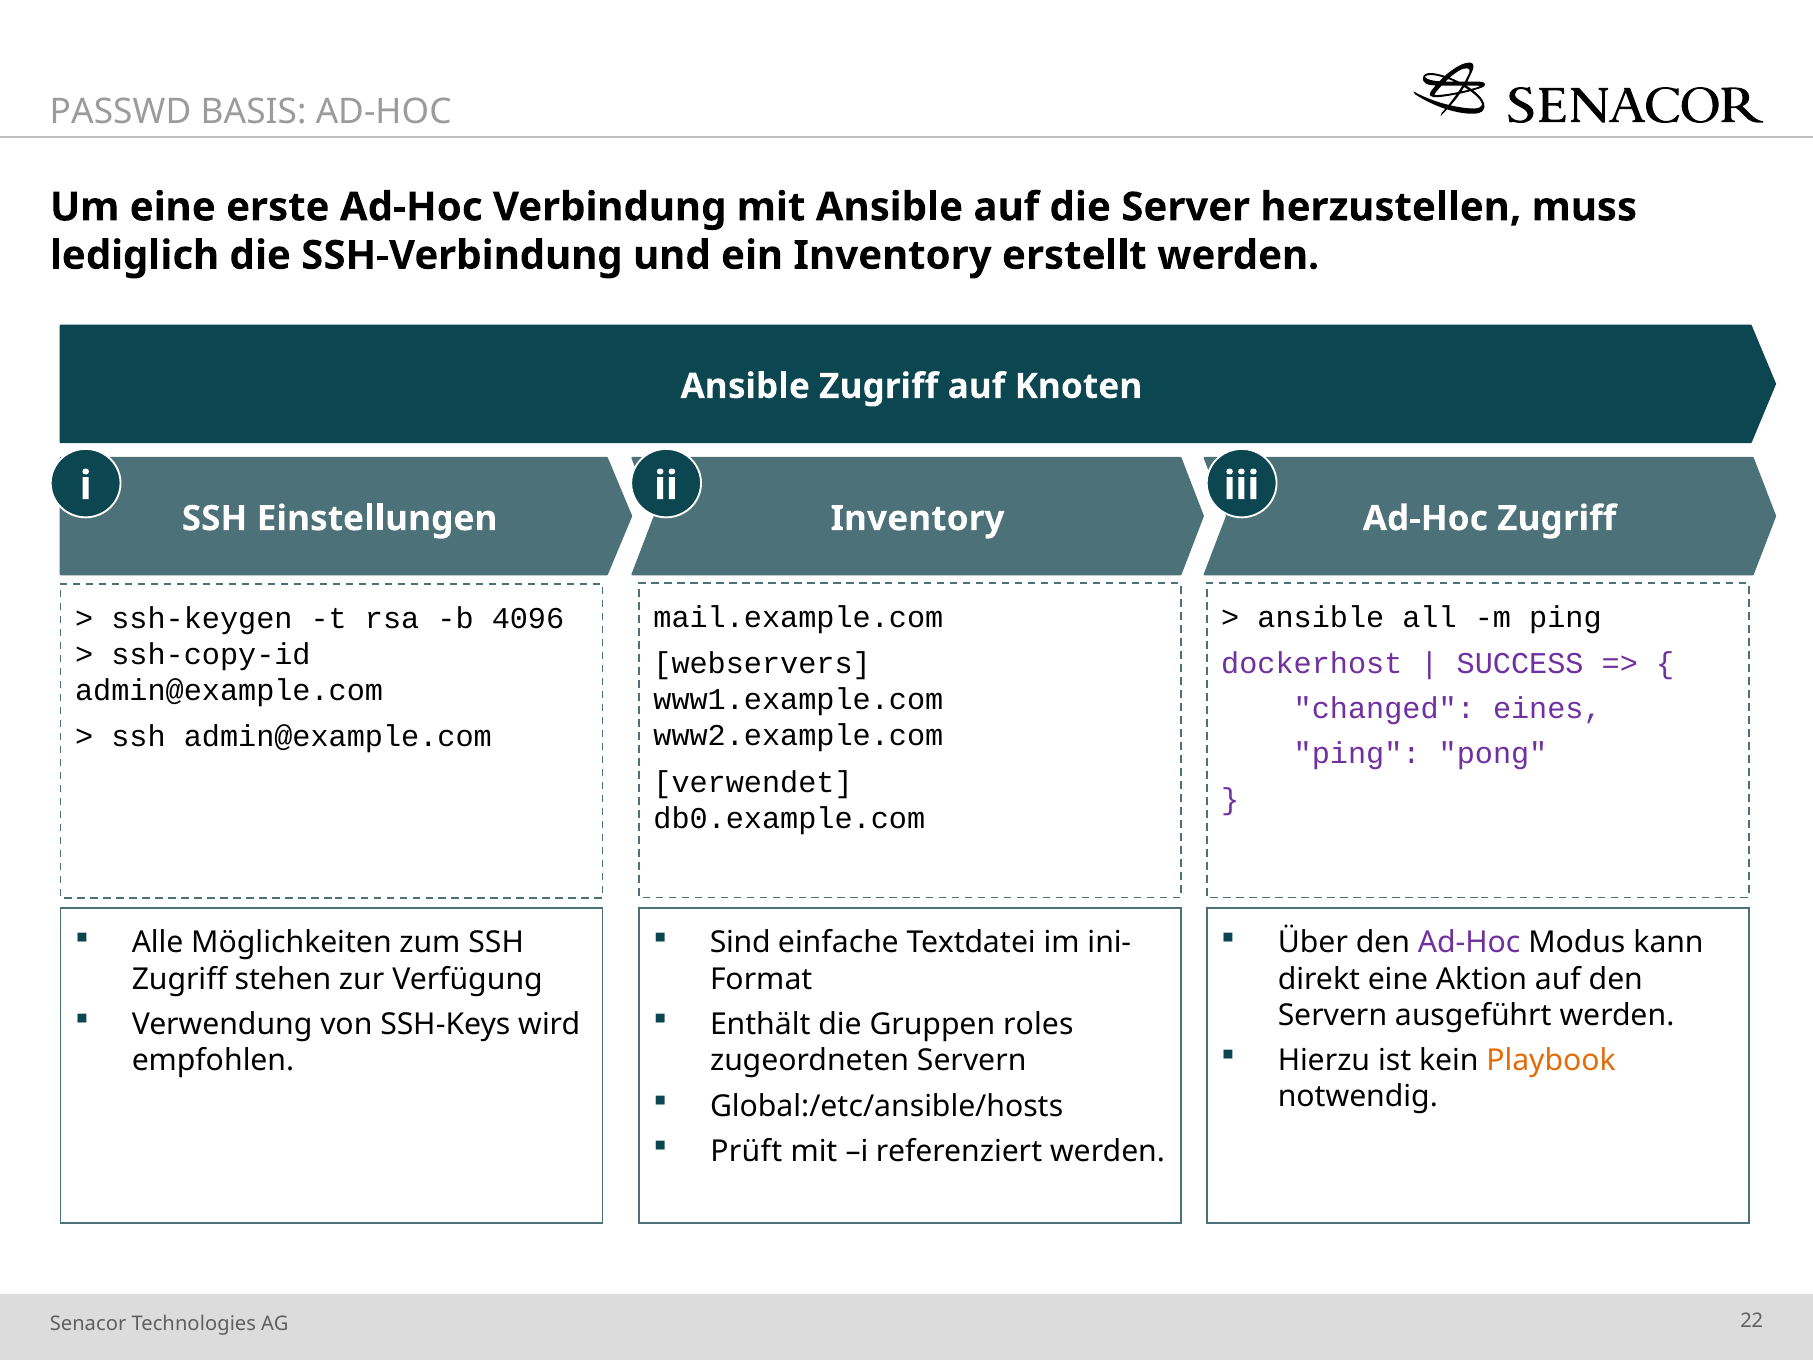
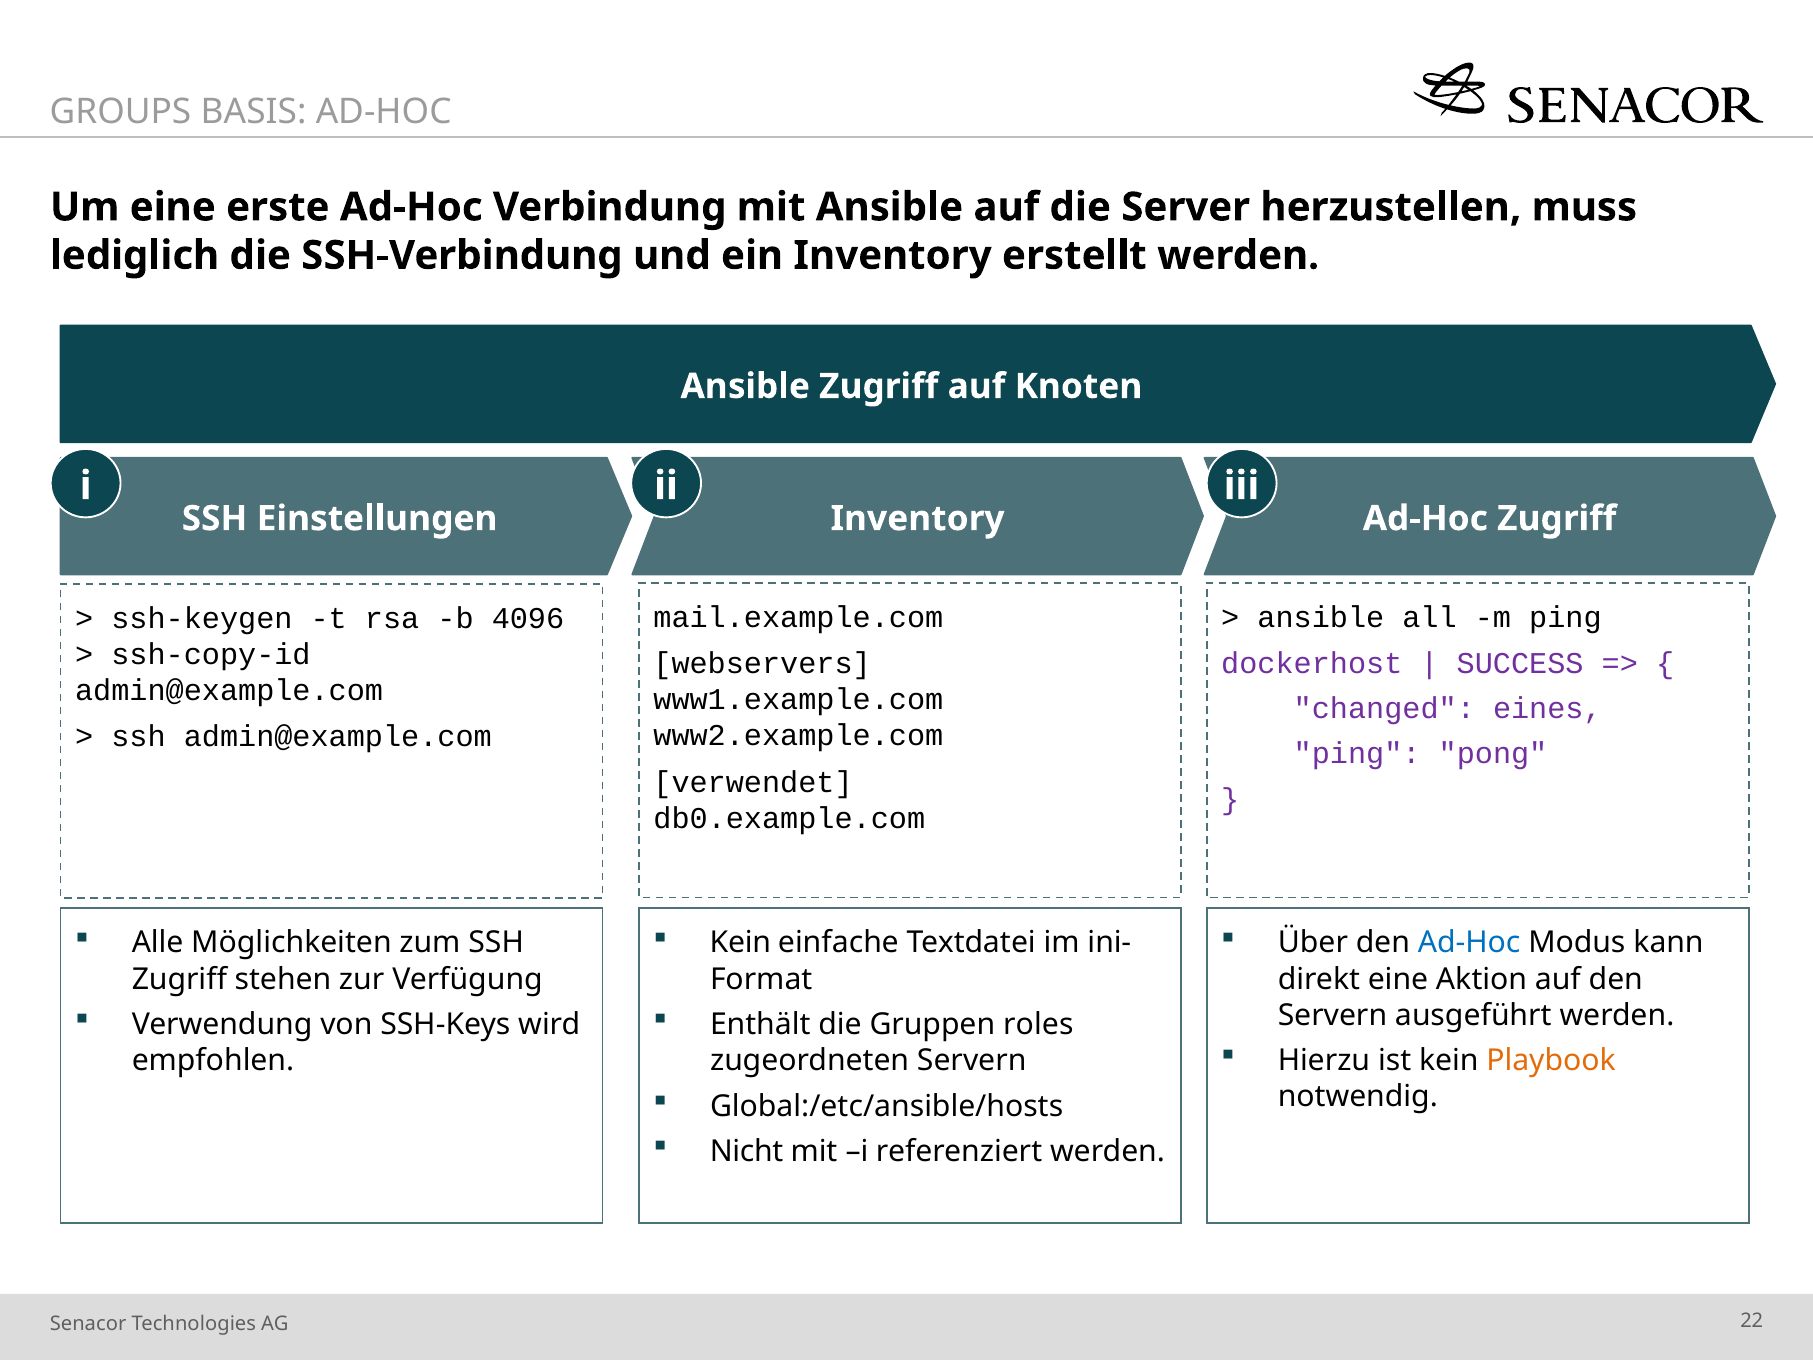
PASSWD: PASSWD -> GROUPS
Sind at (740, 943): Sind -> Kein
Ad-Hoc at (1469, 943) colour: purple -> blue
Prüft: Prüft -> Nicht
